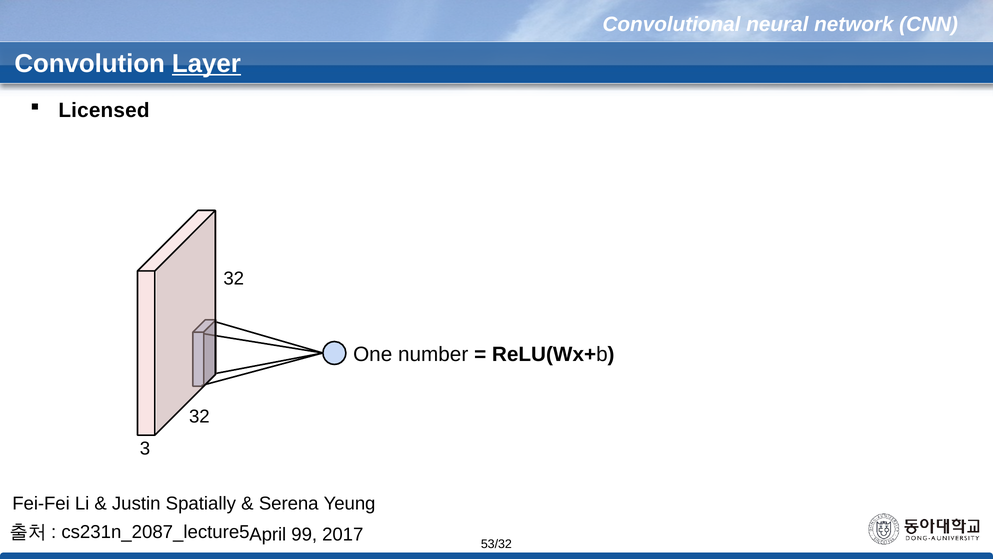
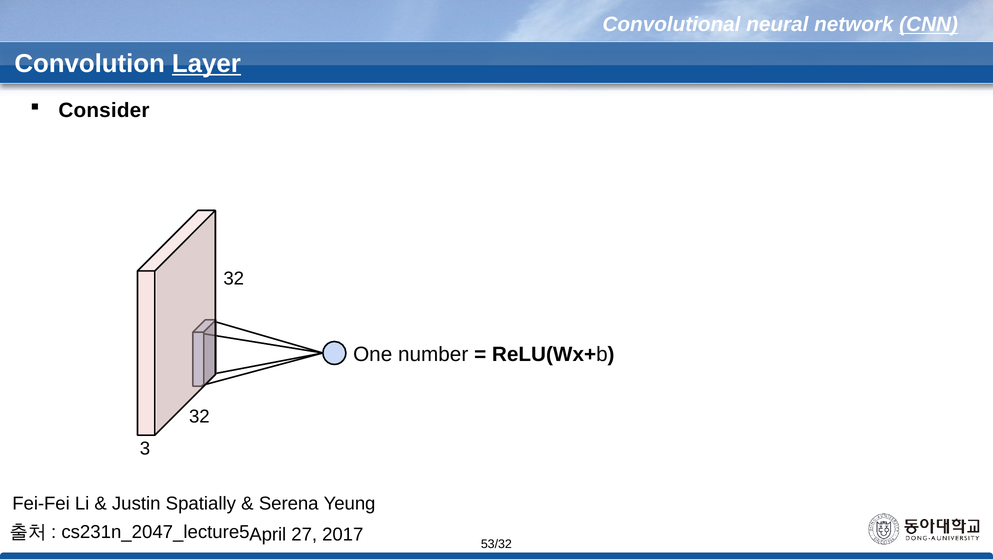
CNN underline: none -> present
Licensed: Licensed -> Consider
cs231n_2087_lecture5: cs231n_2087_lecture5 -> cs231n_2047_lecture5
99: 99 -> 27
